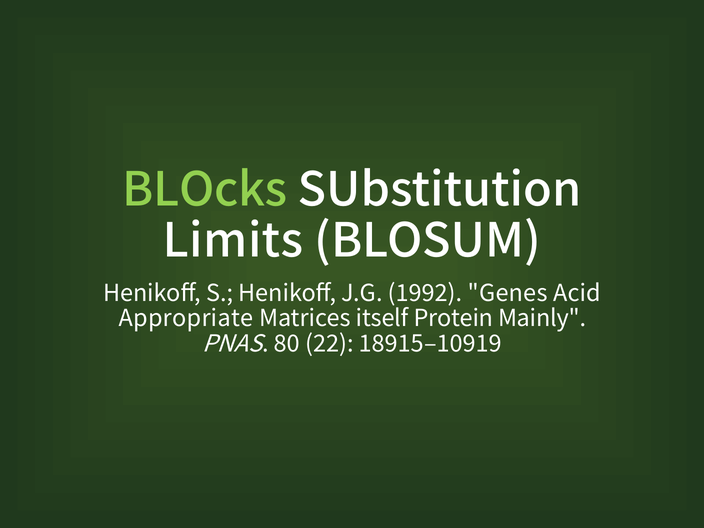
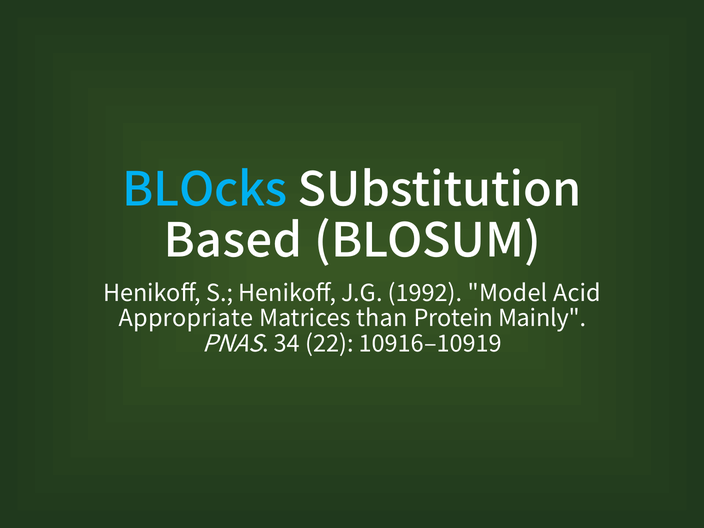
BLOcks colour: light green -> light blue
Limits: Limits -> Based
Genes: Genes -> Model
itself: itself -> than
80: 80 -> 34
18915–10919: 18915–10919 -> 10916–10919
